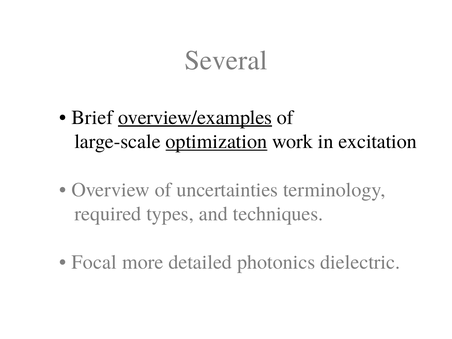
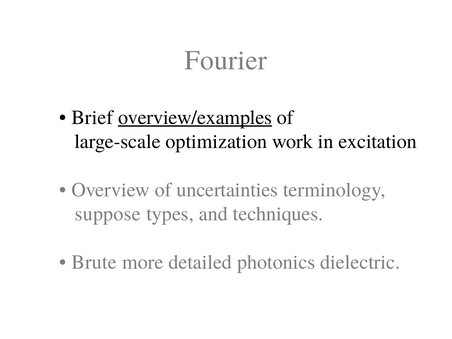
Several: Several -> Fourier
optimization underline: present -> none
required: required -> suppose
Focal: Focal -> Brute
